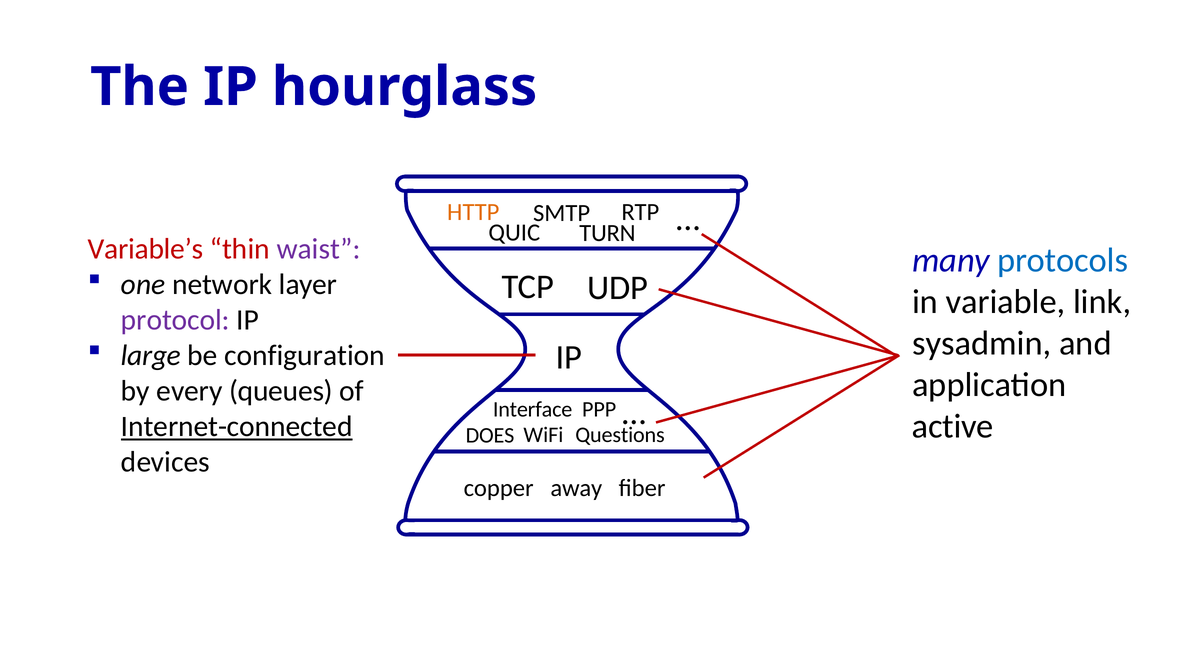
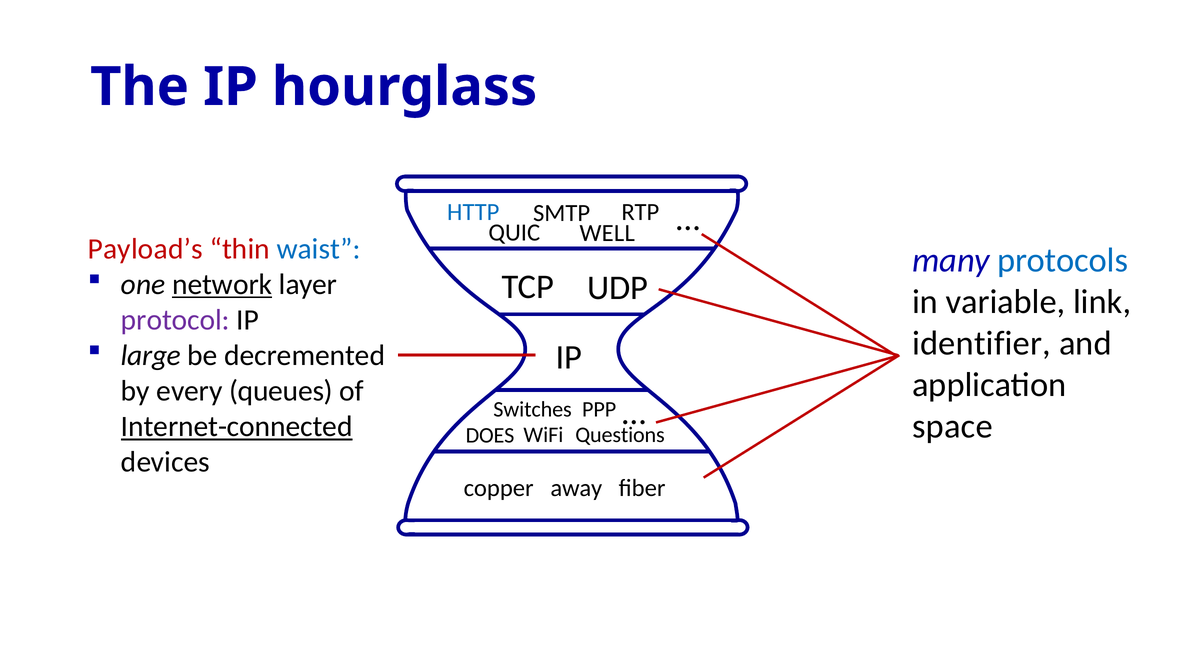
HTTP colour: orange -> blue
TURN: TURN -> WELL
Variable’s: Variable’s -> Payload’s
waist colour: purple -> blue
network underline: none -> present
sysadmin: sysadmin -> identifier
configuration: configuration -> decremented
Interface: Interface -> Switches
active: active -> space
